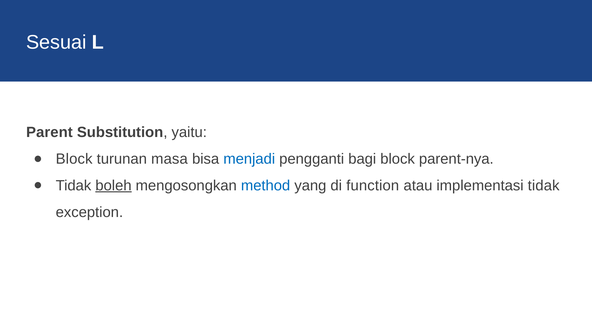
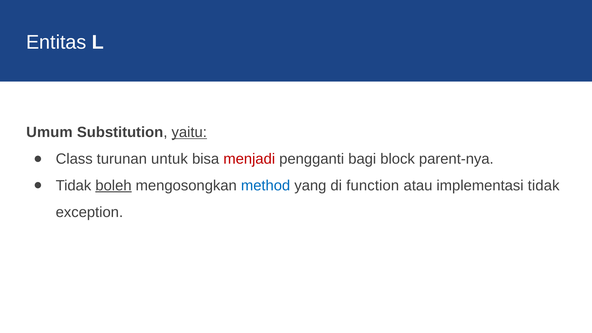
Sesuai: Sesuai -> Entitas
Parent: Parent -> Umum
yaitu underline: none -> present
Block at (74, 159): Block -> Class
masa: masa -> untuk
menjadi colour: blue -> red
